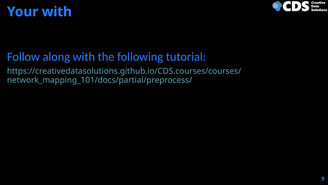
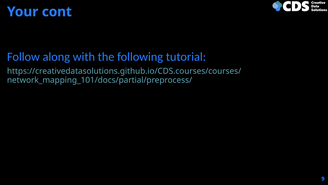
Your with: with -> cont
